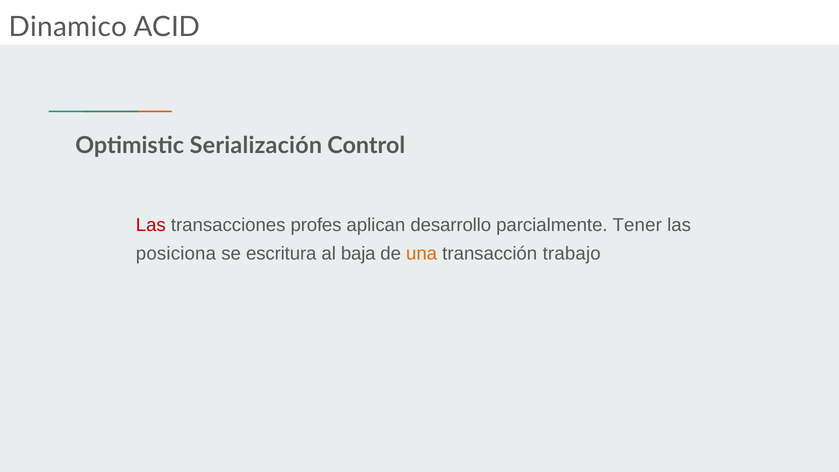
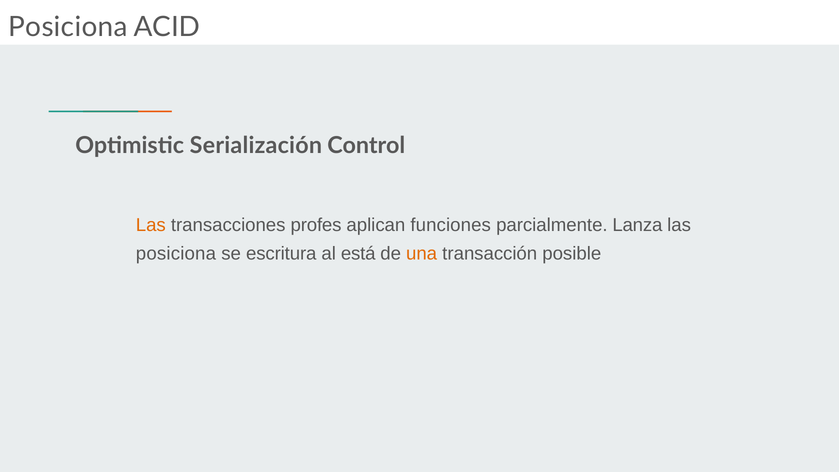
Dinamico at (68, 27): Dinamico -> Posiciona
Las at (151, 225) colour: red -> orange
desarrollo: desarrollo -> funciones
Tener: Tener -> Lanza
baja: baja -> está
trabajo: trabajo -> posible
